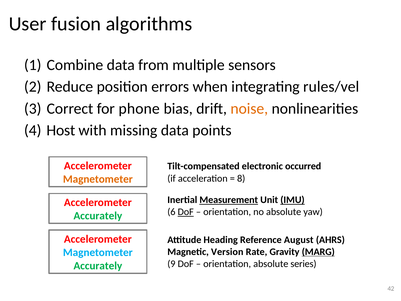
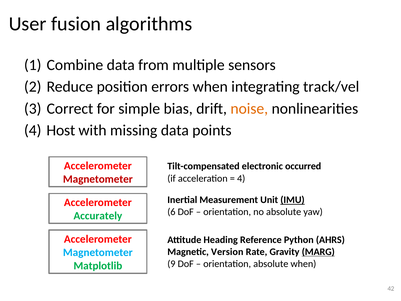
rules/vel: rules/vel -> track/vel
phone: phone -> simple
8 at (241, 178): 8 -> 4
Magnetometer at (98, 179) colour: orange -> red
Measurement underline: present -> none
DoF at (186, 212) underline: present -> none
August: August -> Python
absolute series: series -> when
Accurately at (98, 266): Accurately -> Matplotlib
